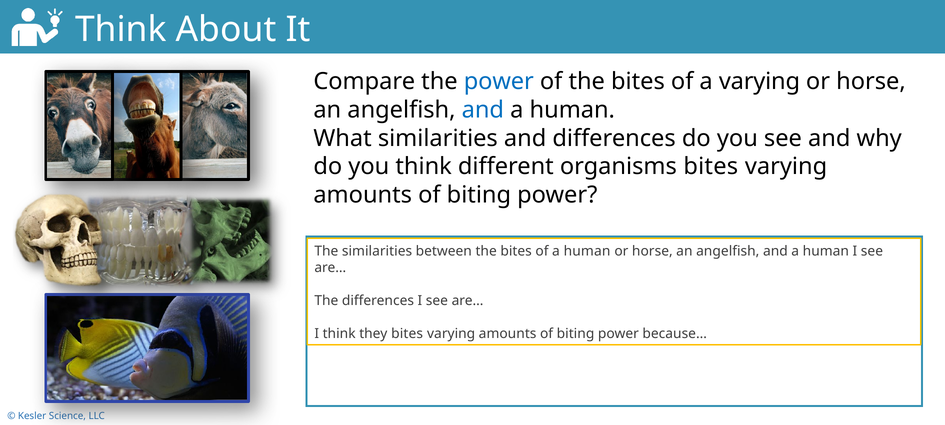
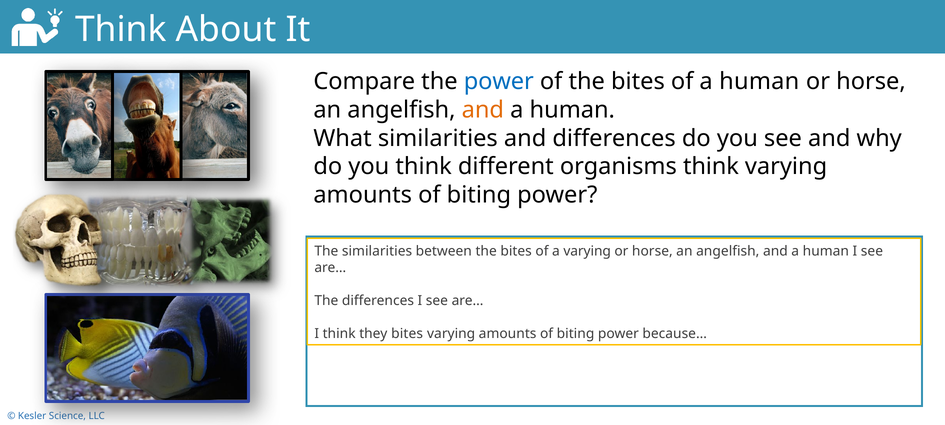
of a varying: varying -> human
and at (483, 110) colour: blue -> orange
bites at (711, 167): bites -> think
of a human: human -> varying
